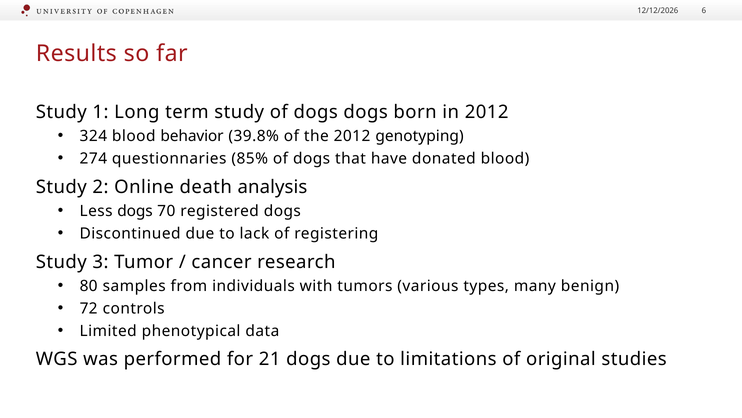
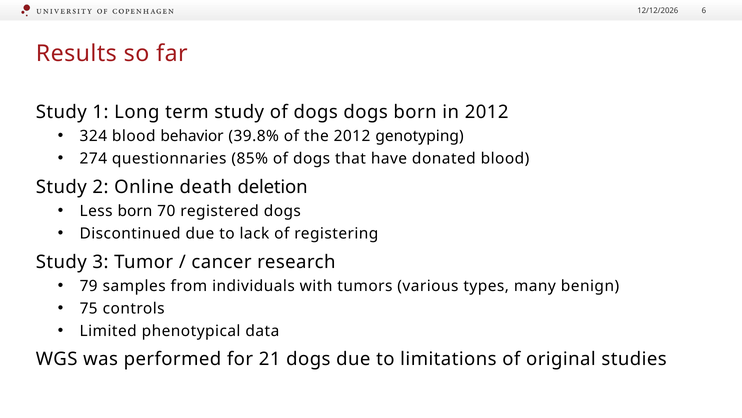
analysis: analysis -> deletion
Less dogs: dogs -> born
80: 80 -> 79
72: 72 -> 75
